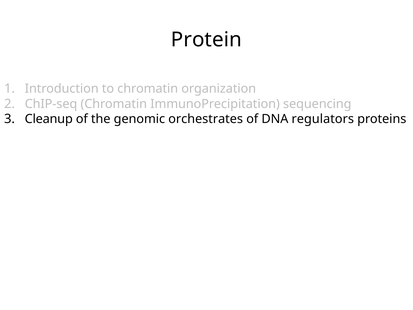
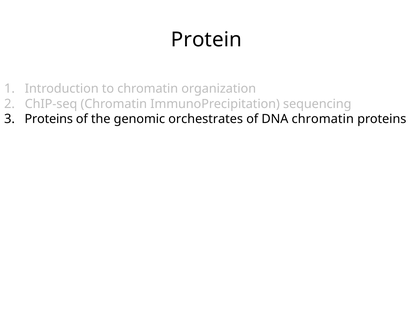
Cleanup at (49, 119): Cleanup -> Proteins
DNA regulators: regulators -> chromatin
